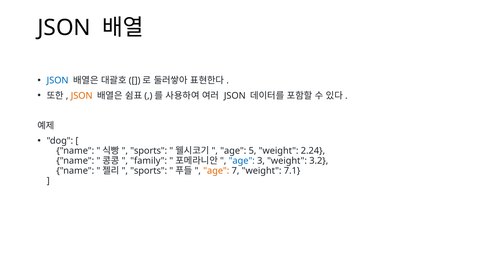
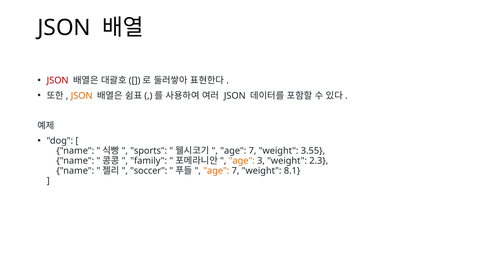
JSON at (58, 80) colour: blue -> red
5 at (252, 151): 5 -> 7
2.24: 2.24 -> 3.55
age at (242, 161) colour: blue -> orange
3.2: 3.2 -> 2.3
sports at (149, 171): sports -> soccer
7.1: 7.1 -> 8.1
